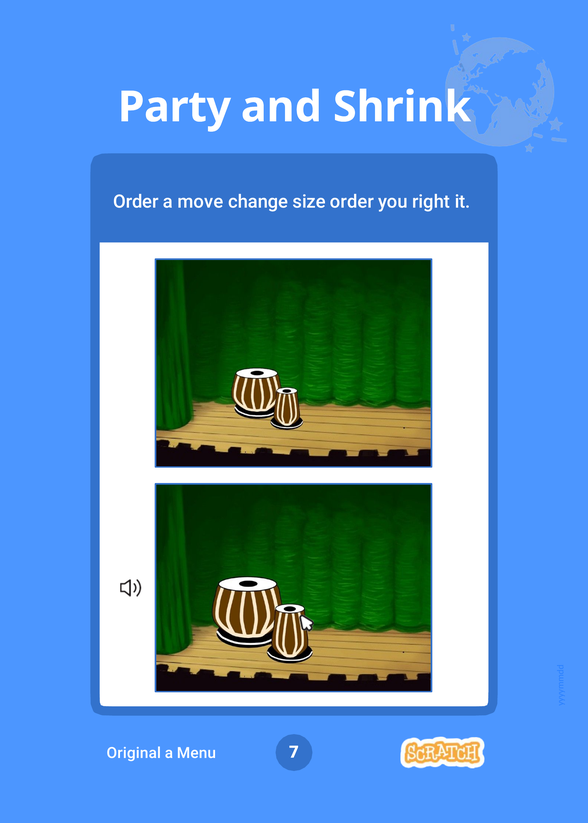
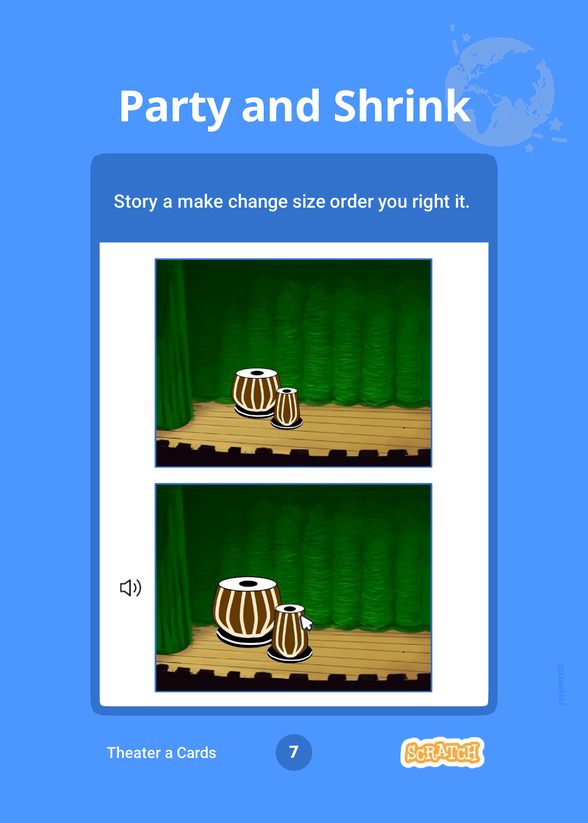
Order at (136, 202): Order -> Story
move: move -> make
Original: Original -> Theater
Menu: Menu -> Cards
